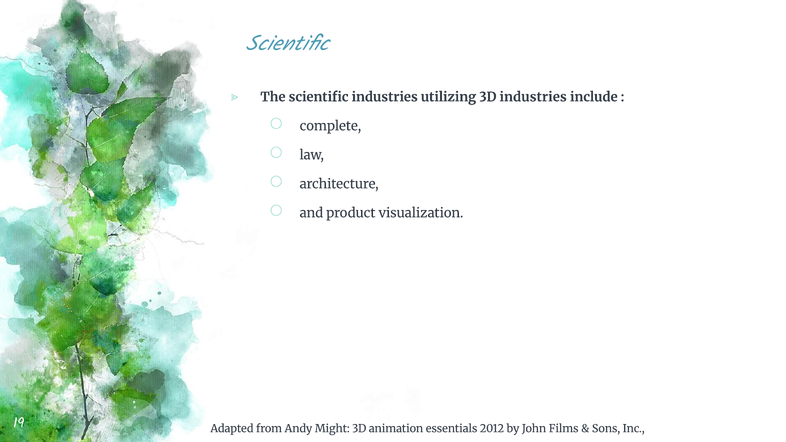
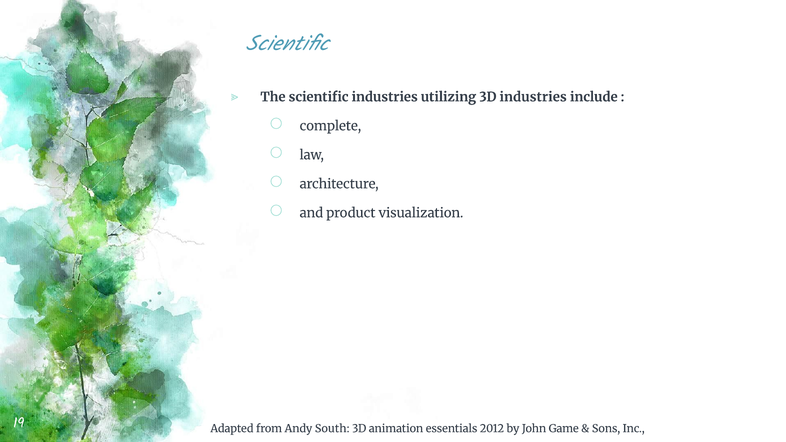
Might: Might -> South
Films: Films -> Game
